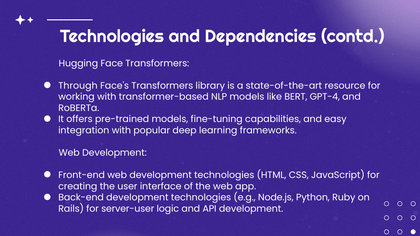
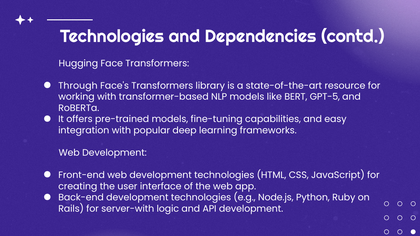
GPT-4: GPT-4 -> GPT-5
server-user: server-user -> server-with
